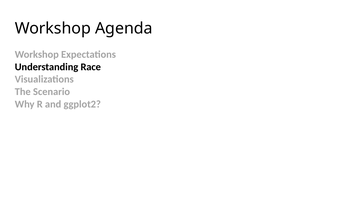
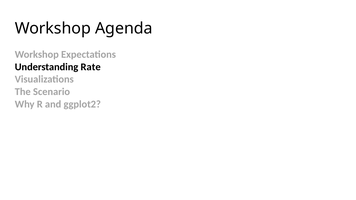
Race: Race -> Rate
